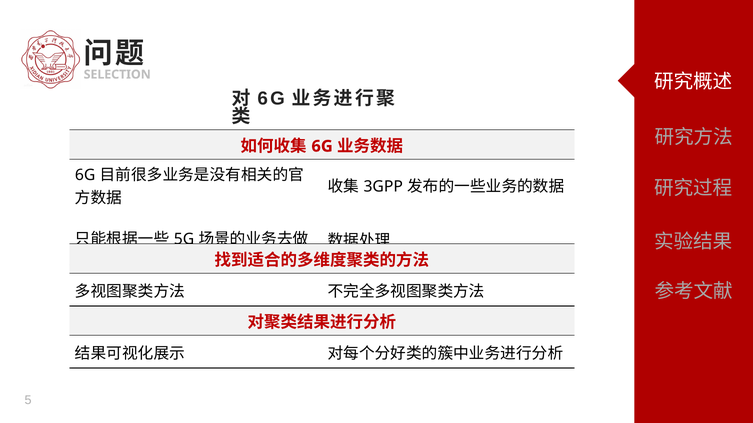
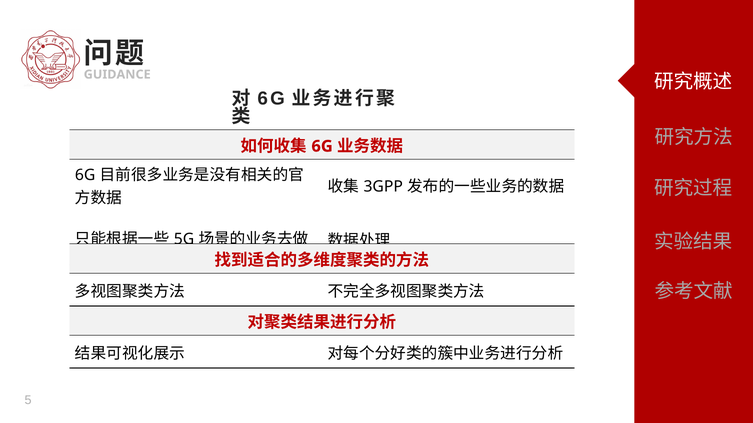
SELECTION: SELECTION -> GUIDANCE
